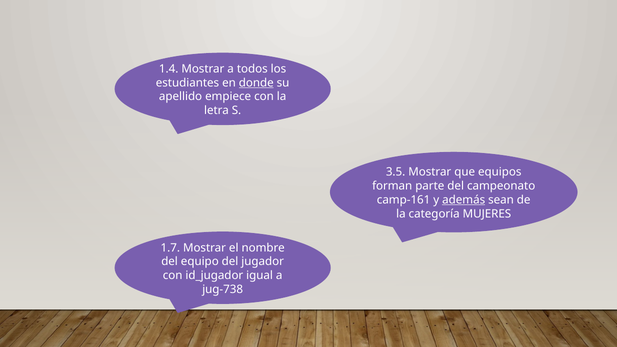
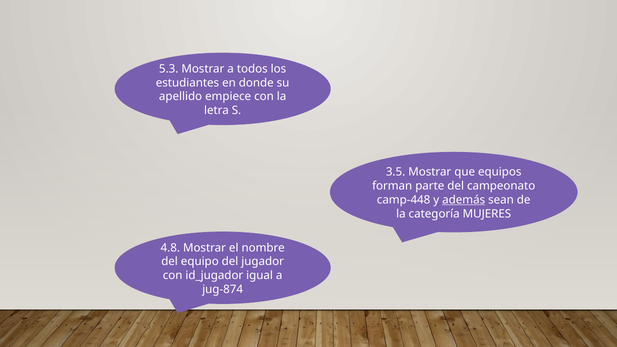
1.4: 1.4 -> 5.3
donde underline: present -> none
camp-161: camp-161 -> camp-448
1.7: 1.7 -> 4.8
jug-738: jug-738 -> jug-874
